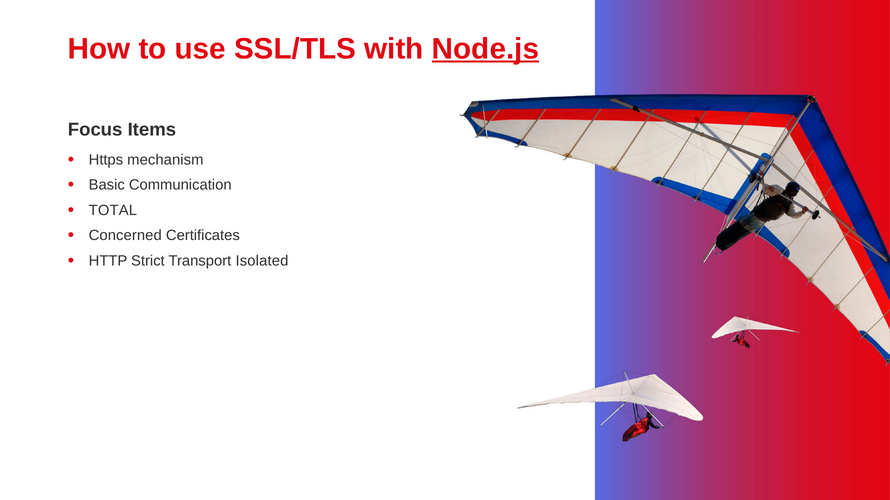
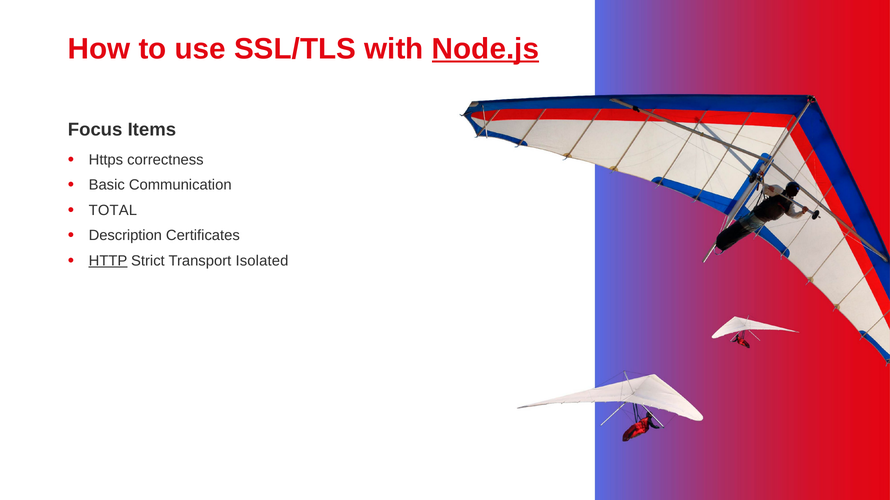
mechanism: mechanism -> correctness
Concerned: Concerned -> Description
HTTP underline: none -> present
